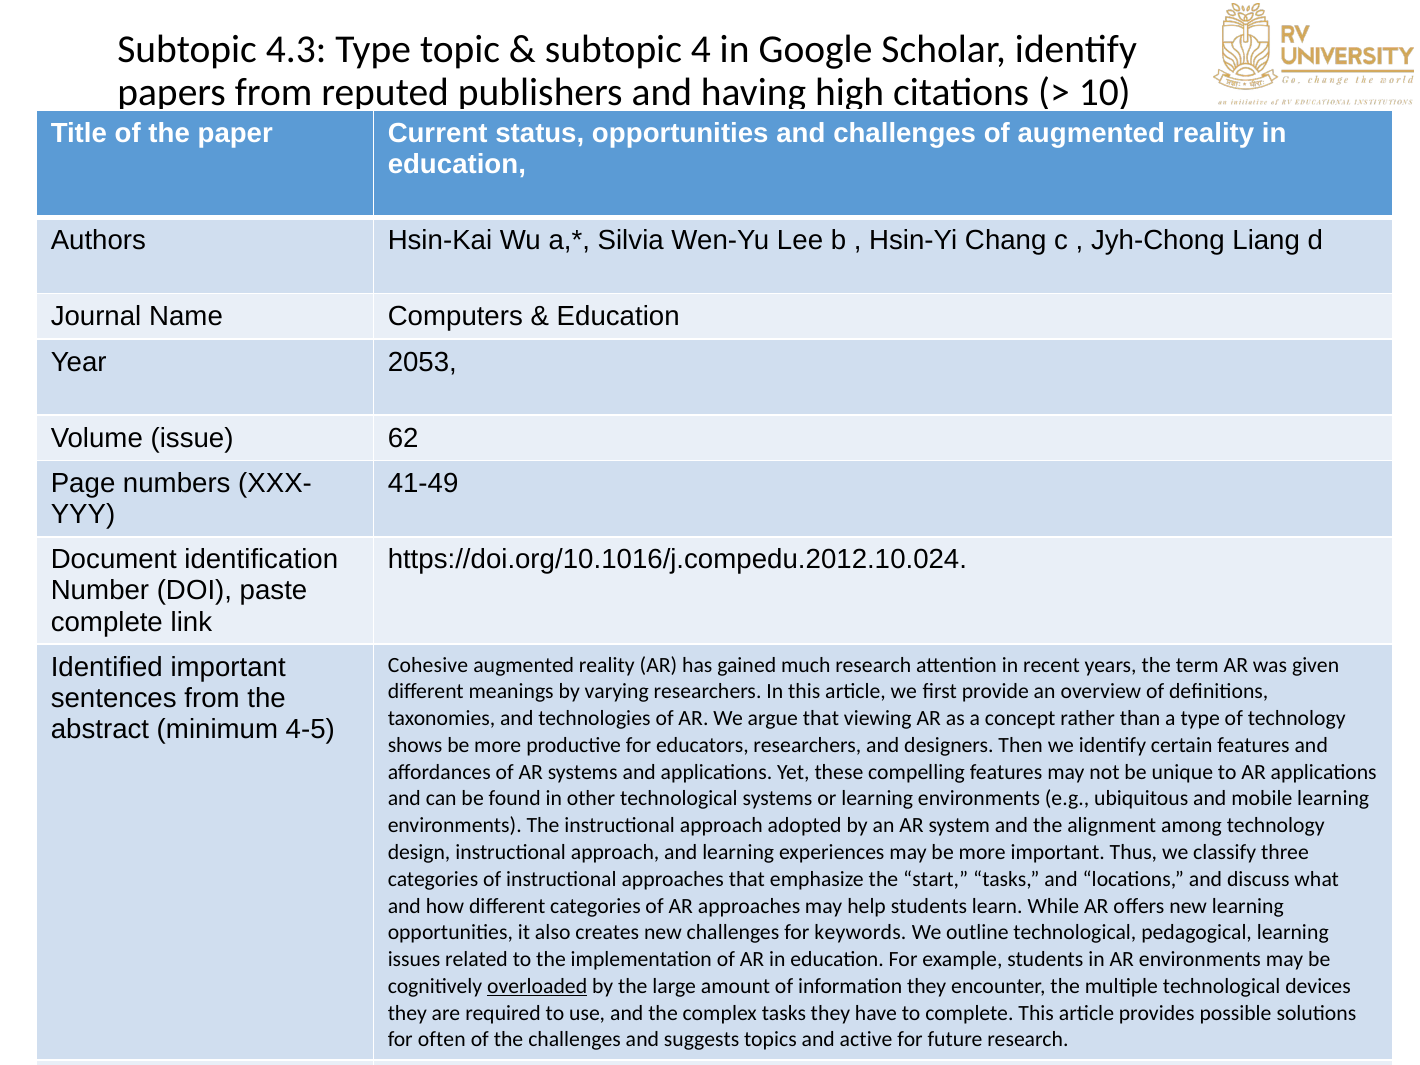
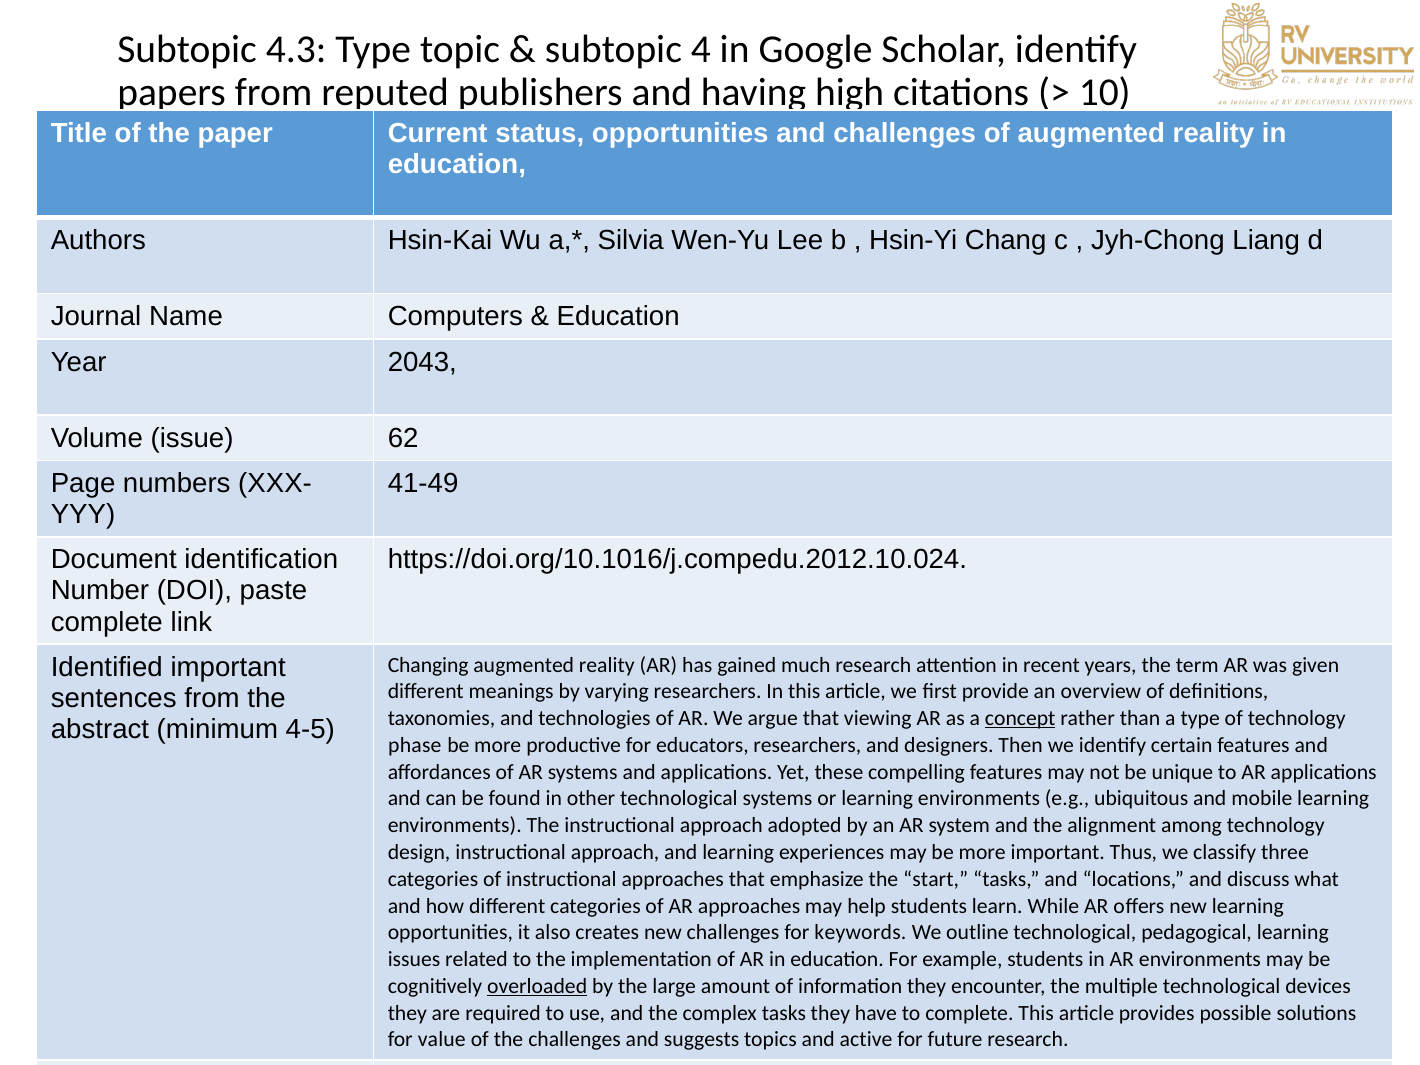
2053: 2053 -> 2043
Cohesive: Cohesive -> Changing
concept underline: none -> present
shows: shows -> phase
often: often -> value
